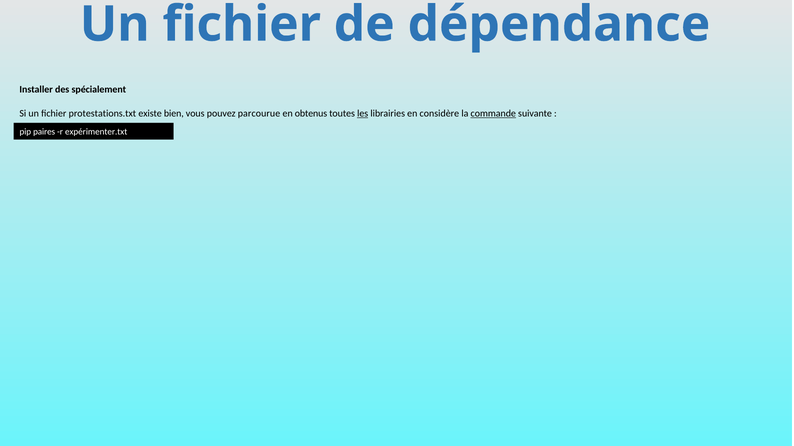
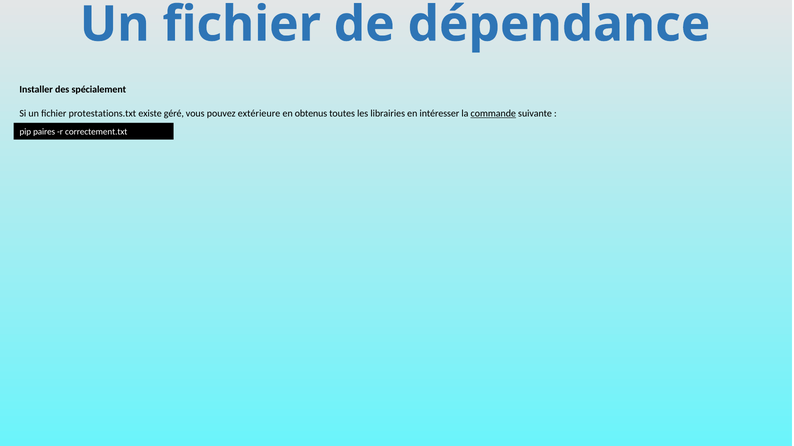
bien: bien -> géré
parcourue: parcourue -> extérieure
les underline: present -> none
considère: considère -> intéresser
expérimenter.txt: expérimenter.txt -> correctement.txt
